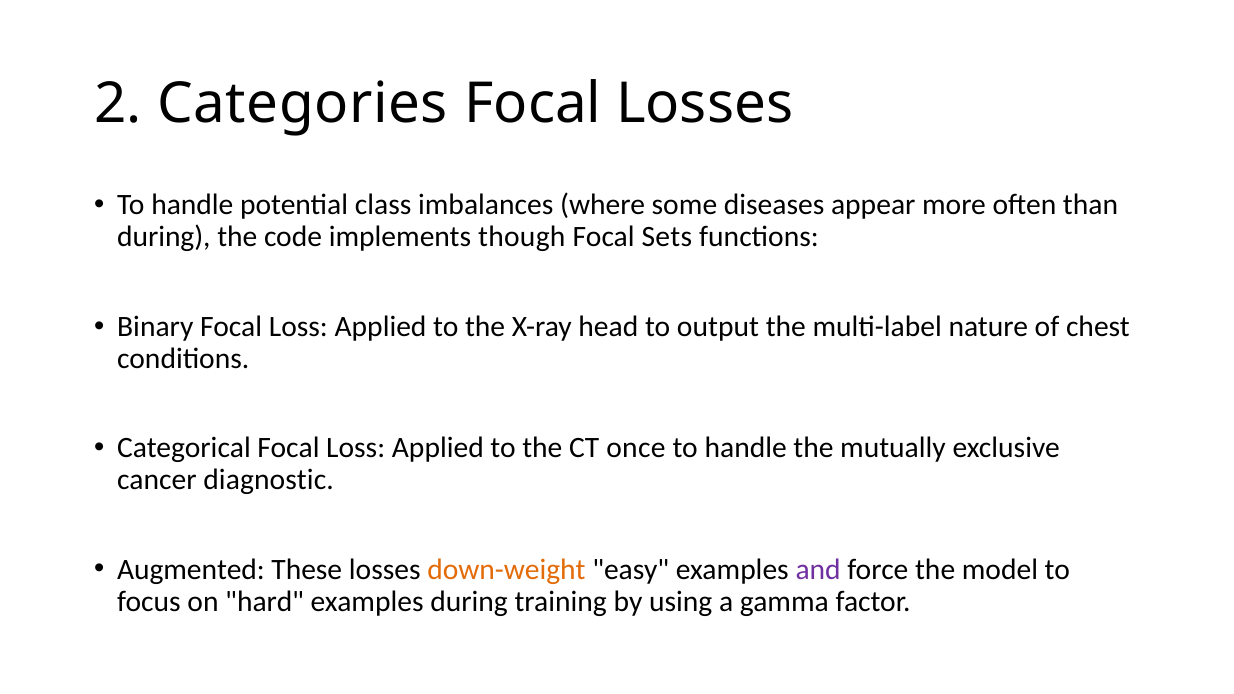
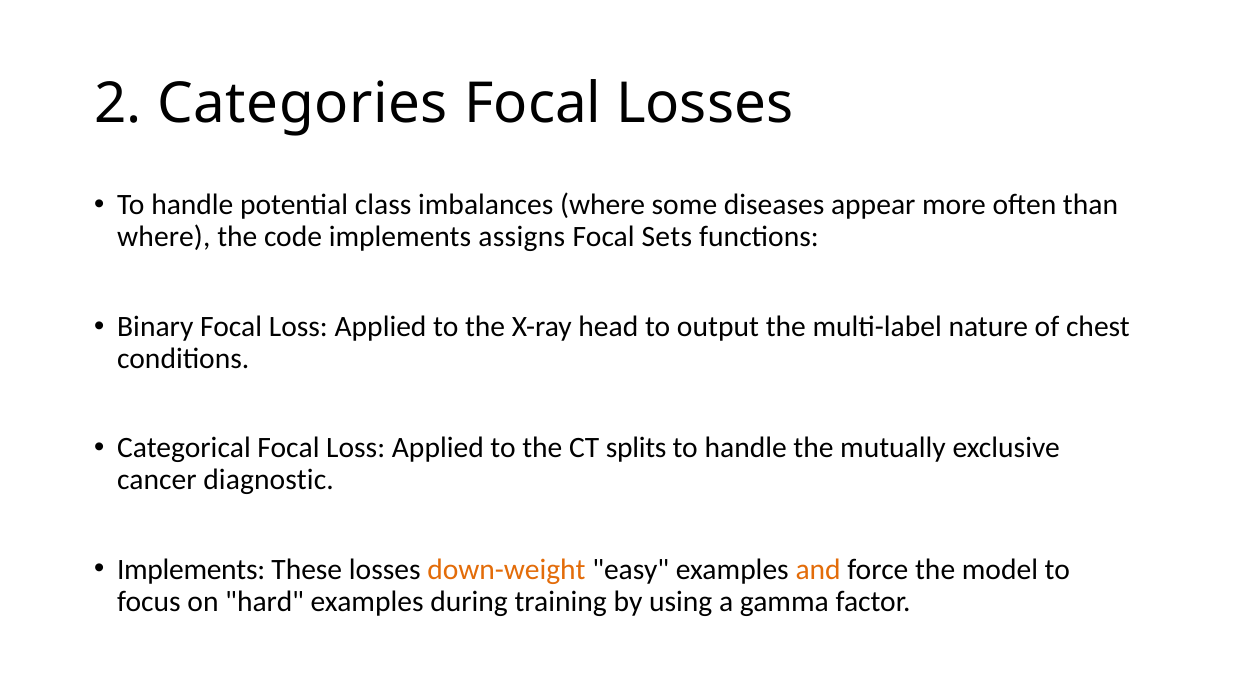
during at (164, 237): during -> where
though: though -> assigns
once: once -> splits
Augmented at (191, 570): Augmented -> Implements
and colour: purple -> orange
